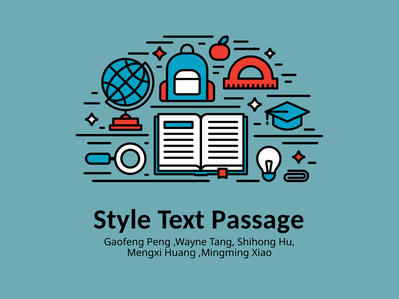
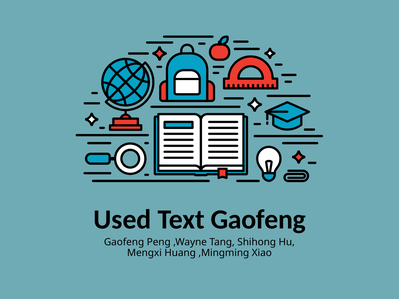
Style: Style -> Used
Text Passage: Passage -> Gaofeng
